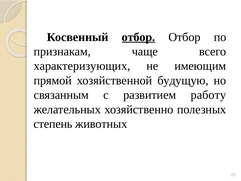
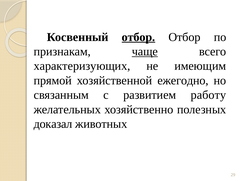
чаще underline: none -> present
будущую: будущую -> ежегодно
степень: степень -> доказал
